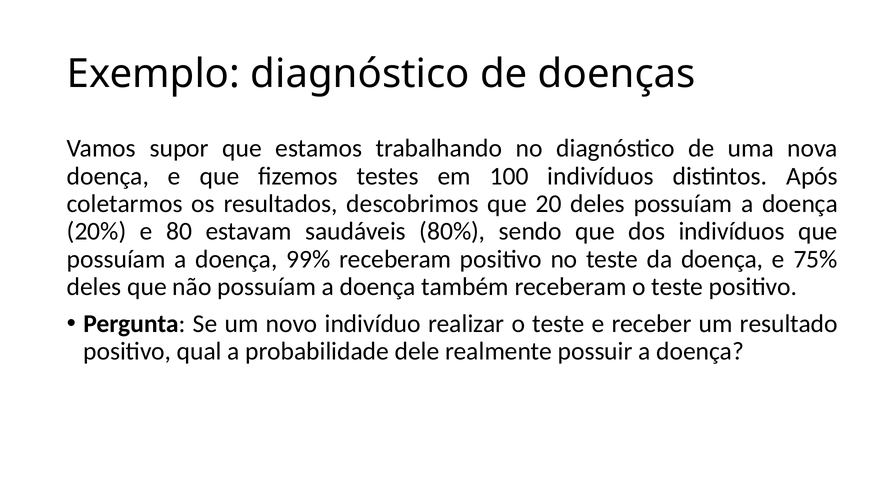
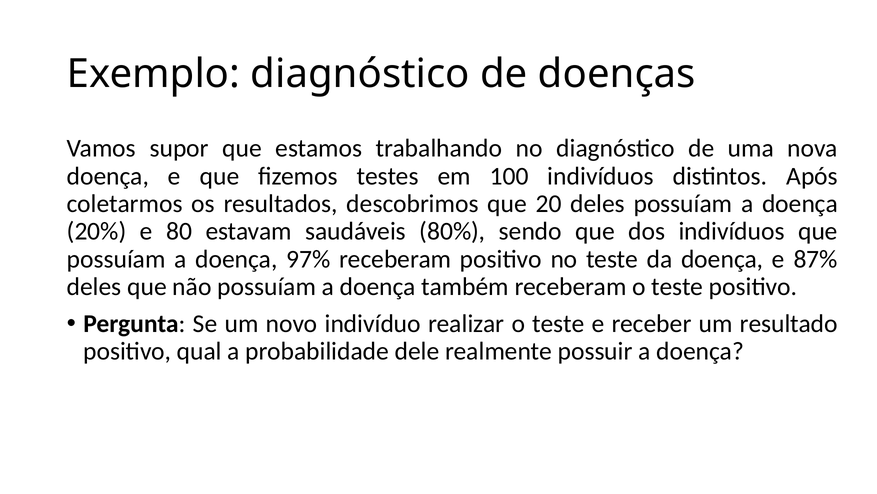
99%: 99% -> 97%
75%: 75% -> 87%
